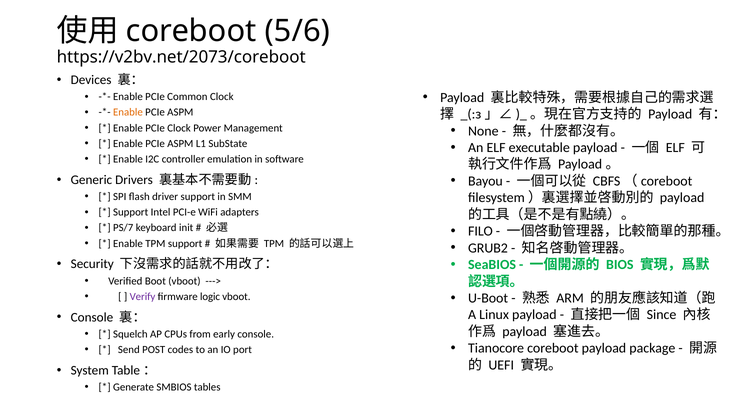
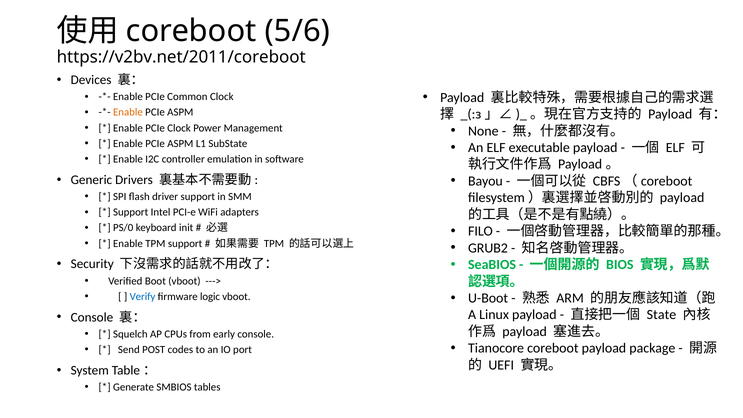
https://v2bv.net/2073/coreboot: https://v2bv.net/2073/coreboot -> https://v2bv.net/2011/coreboot
PS/7: PS/7 -> PS/0
Verify colour: purple -> blue
Since: Since -> State
